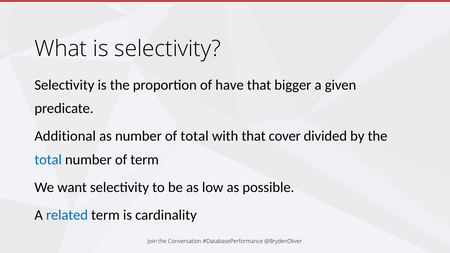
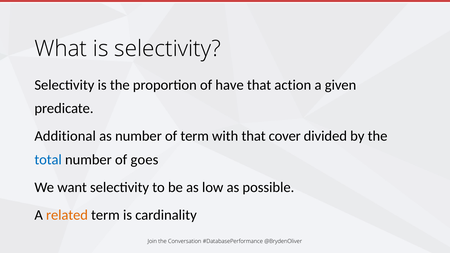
bigger: bigger -> action
of total: total -> term
of term: term -> goes
related colour: blue -> orange
